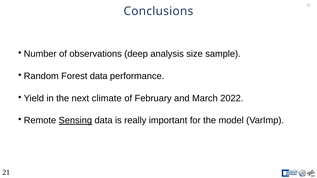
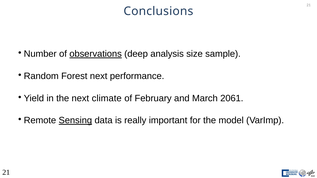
observations underline: none -> present
Forest data: data -> next
2022: 2022 -> 2061
